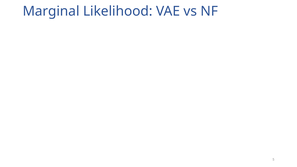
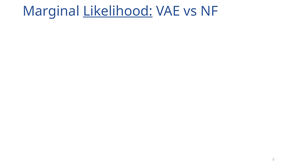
Likelihood underline: none -> present
